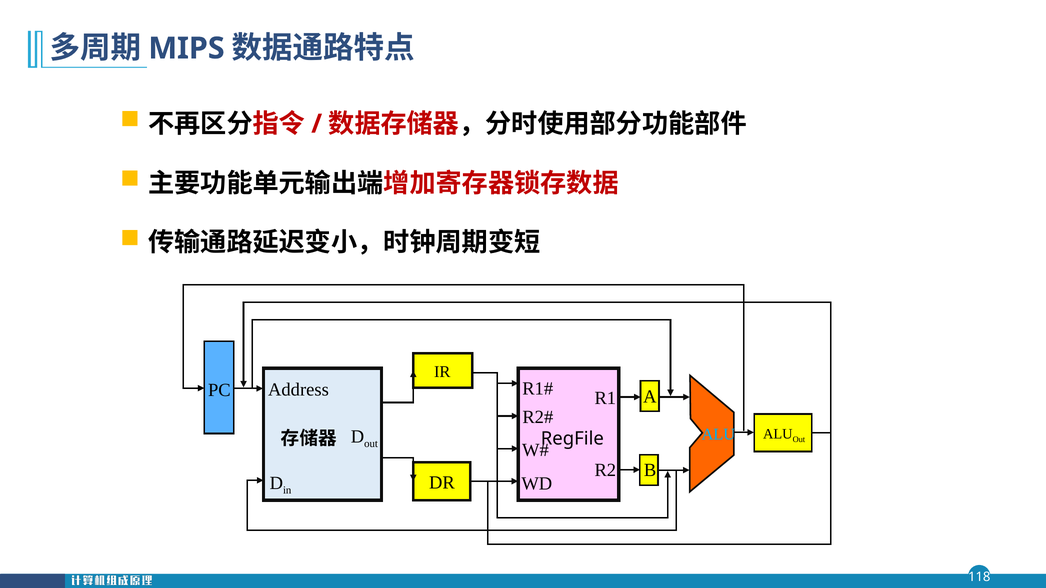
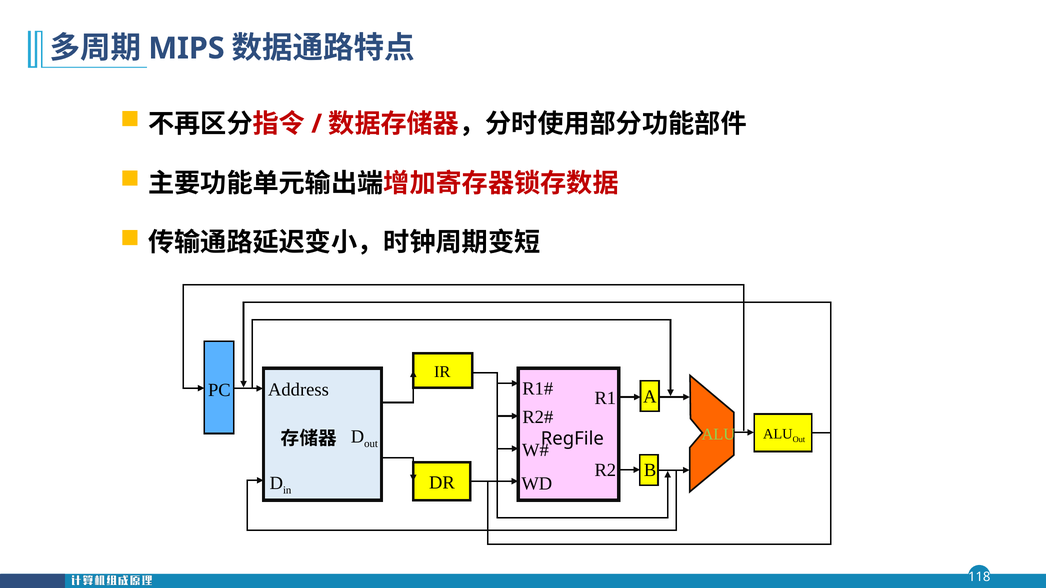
ALU at (718, 434) colour: light blue -> light green
